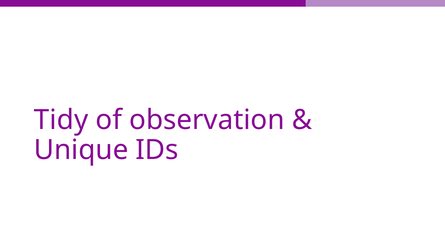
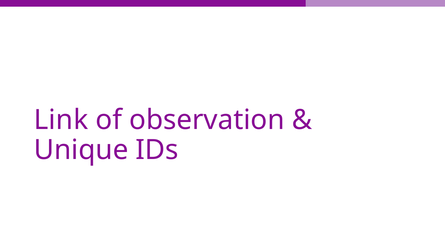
Tidy: Tidy -> Link
